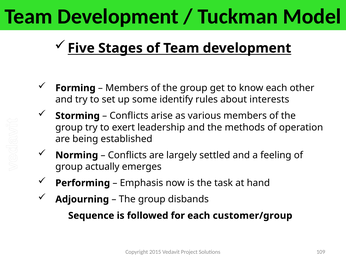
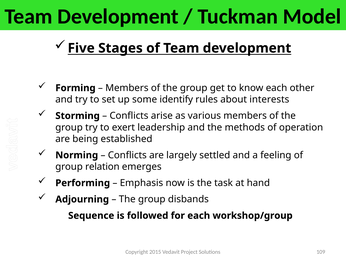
actually: actually -> relation
customer/group: customer/group -> workshop/group
